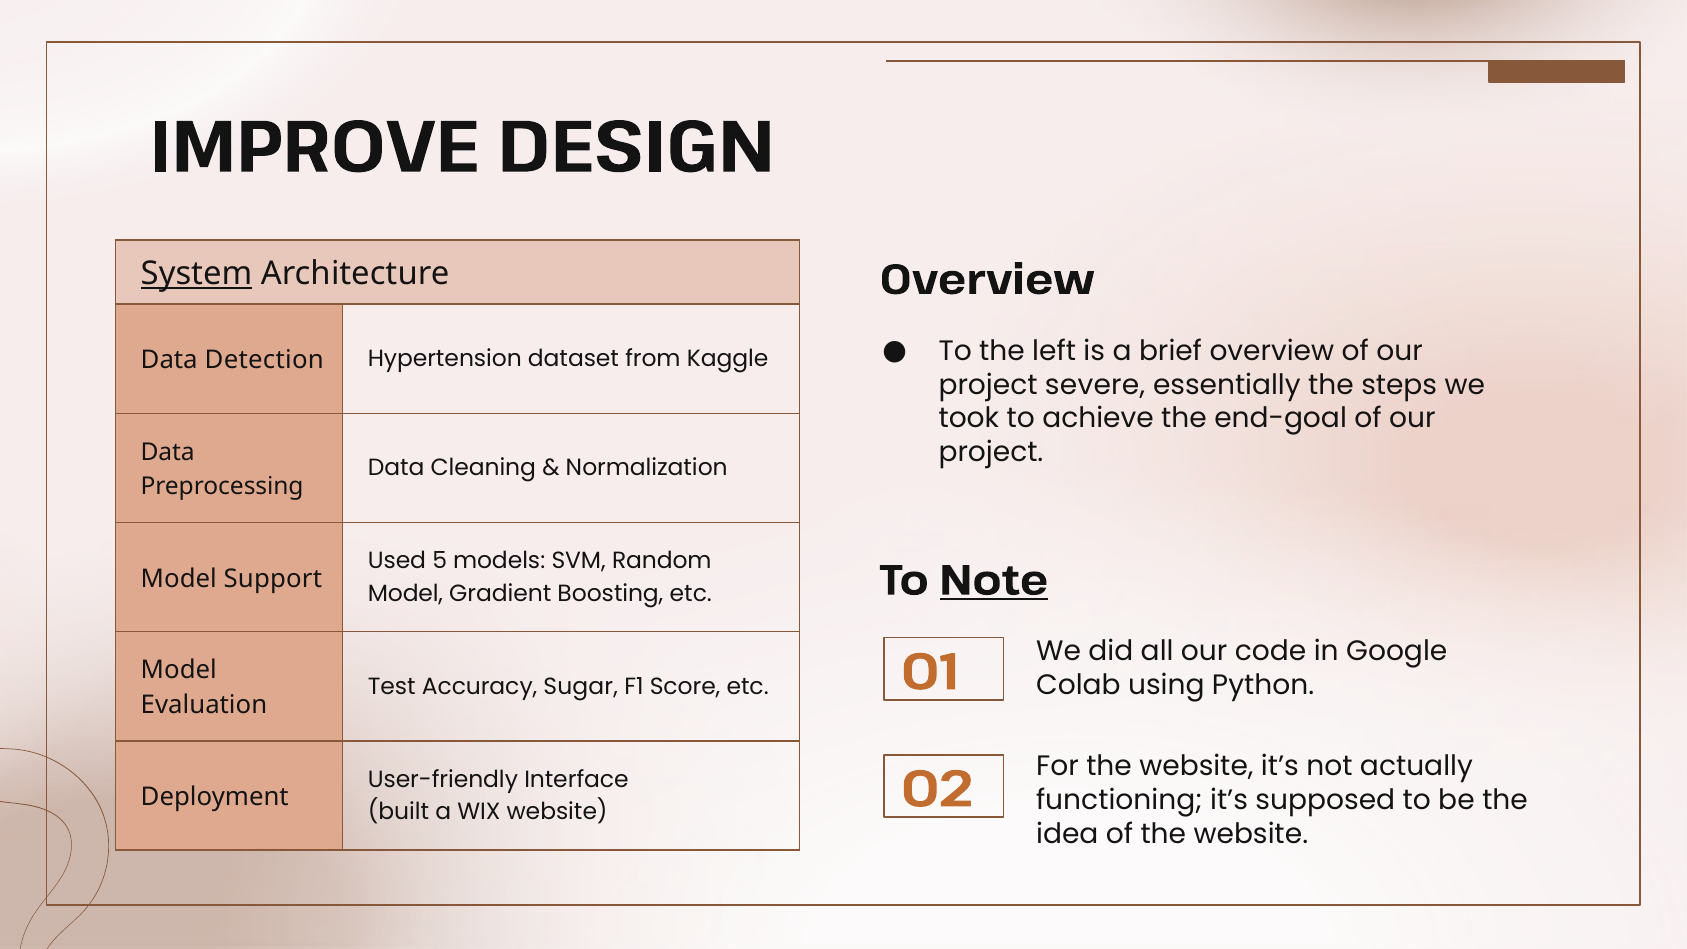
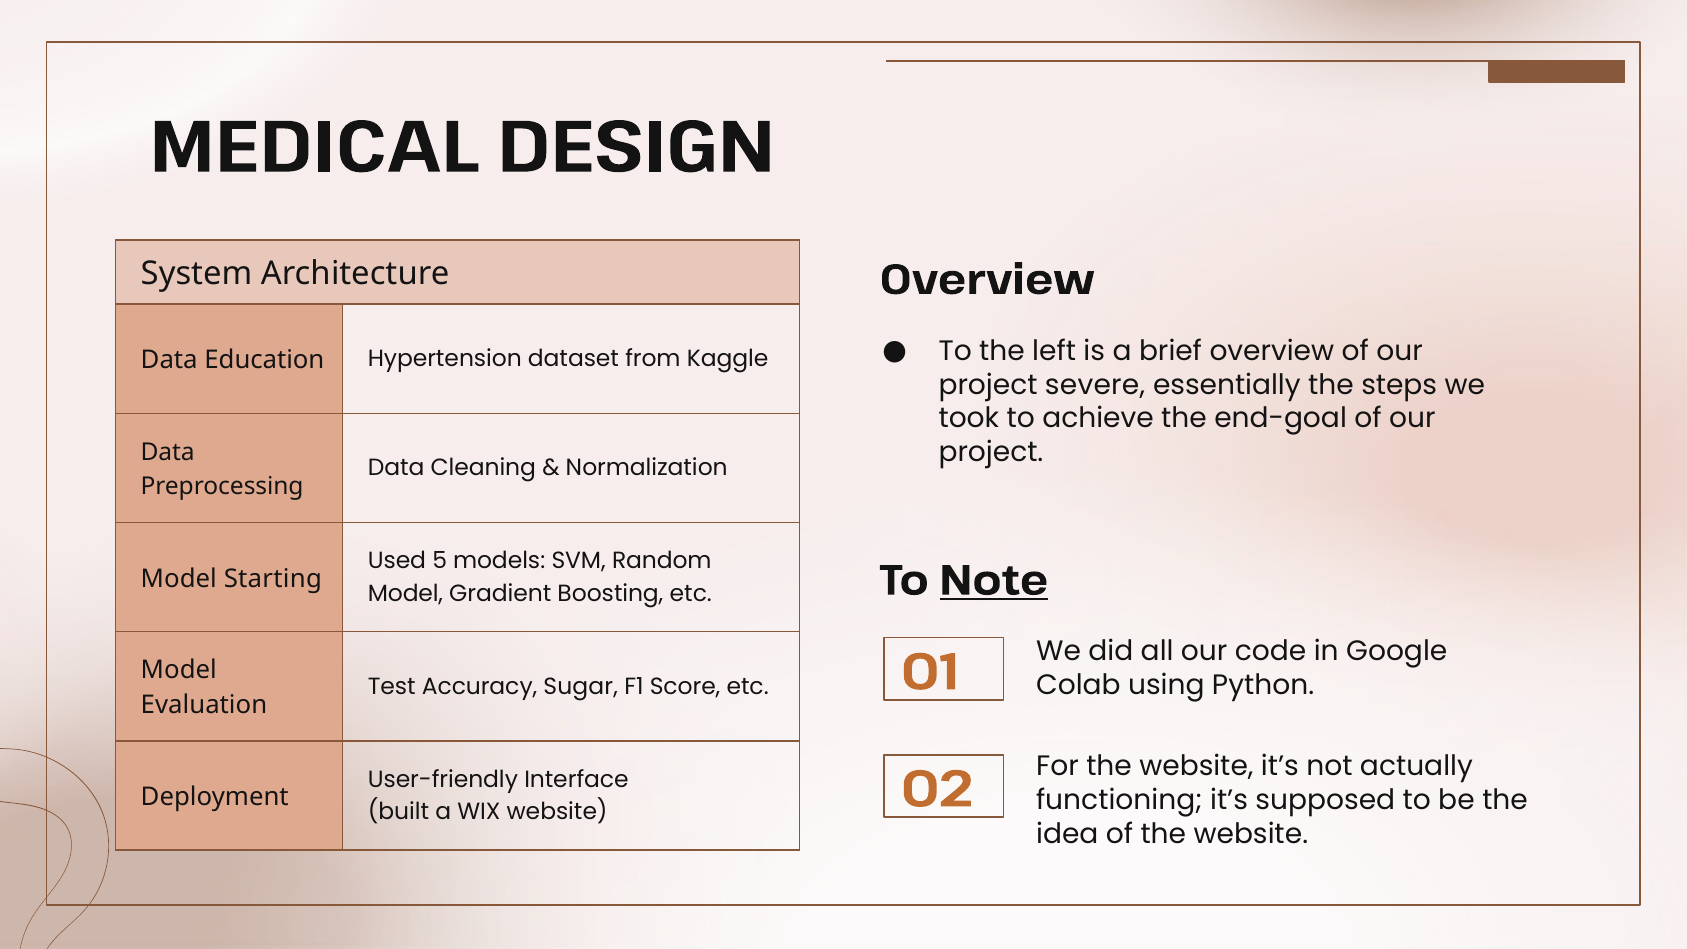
IMPROVE: IMPROVE -> MEDICAL
System underline: present -> none
Detection: Detection -> Education
Support: Support -> Starting
